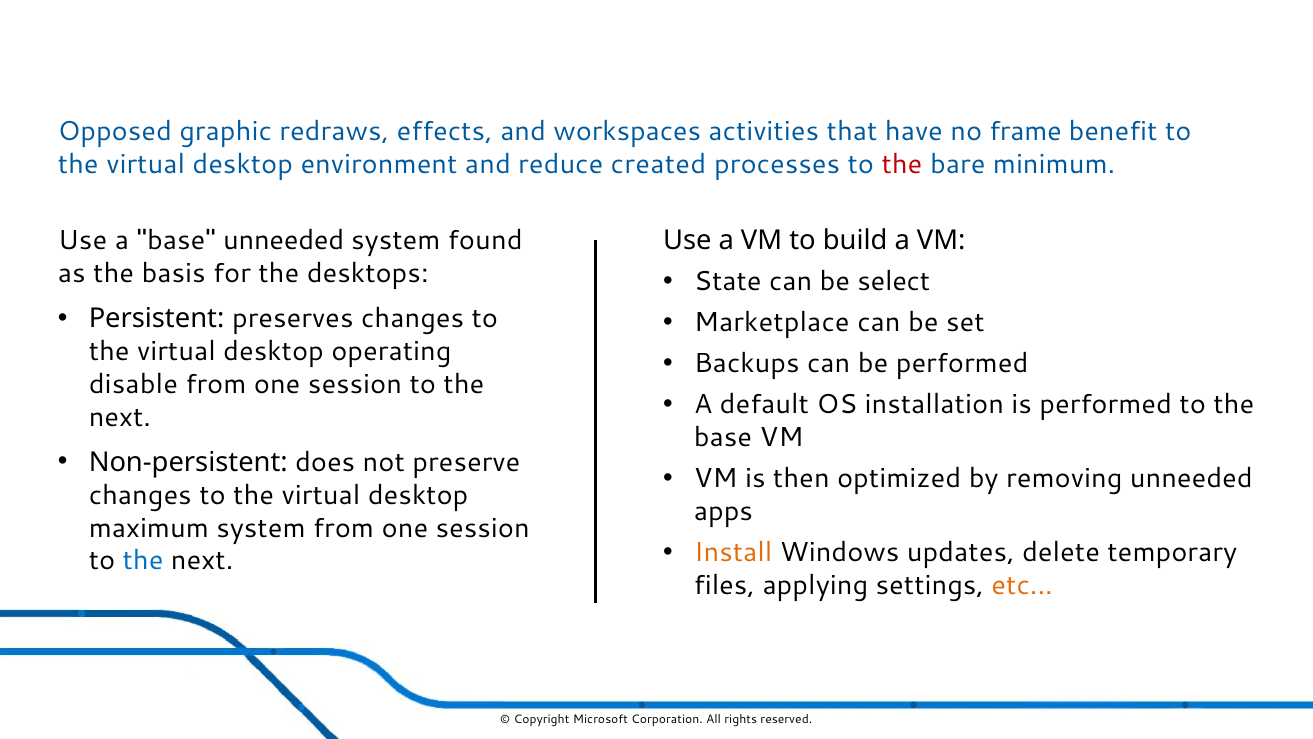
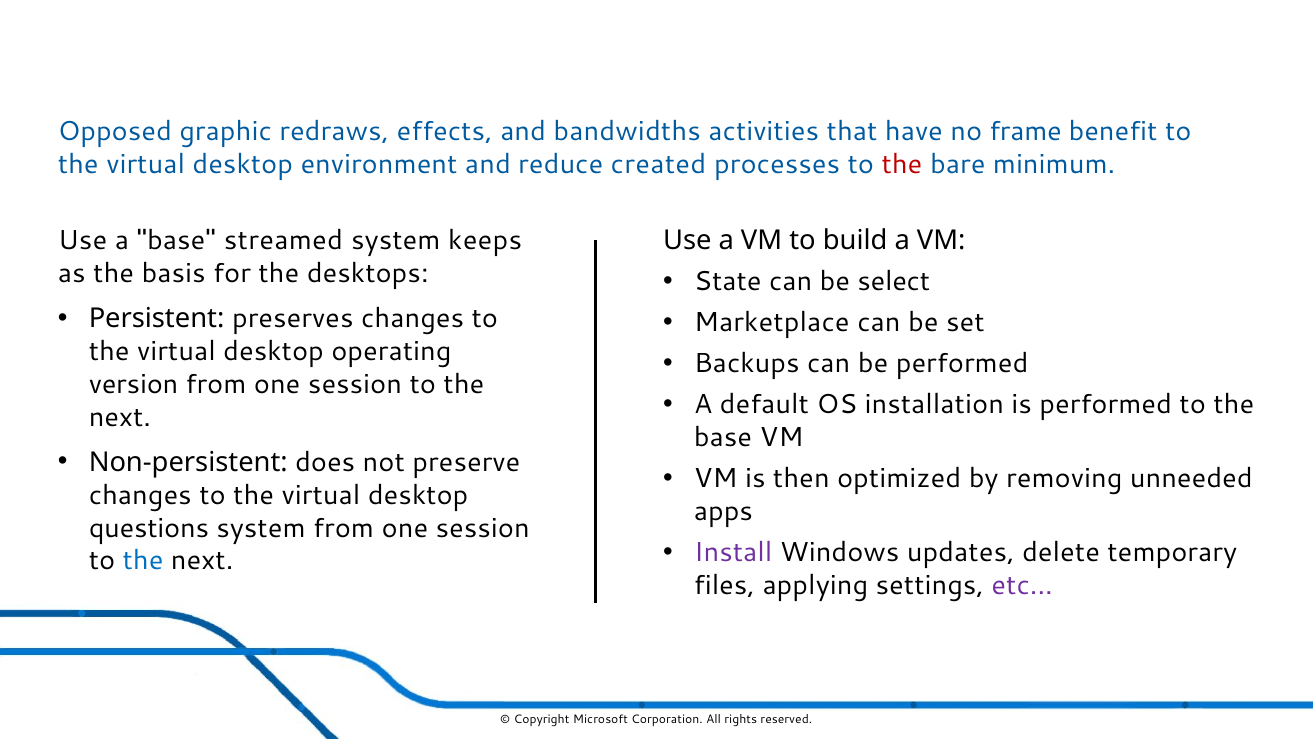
workspaces: workspaces -> bandwidths
base unneeded: unneeded -> streamed
found: found -> keeps
disable: disable -> version
maximum: maximum -> questions
Install colour: orange -> purple
etc colour: orange -> purple
